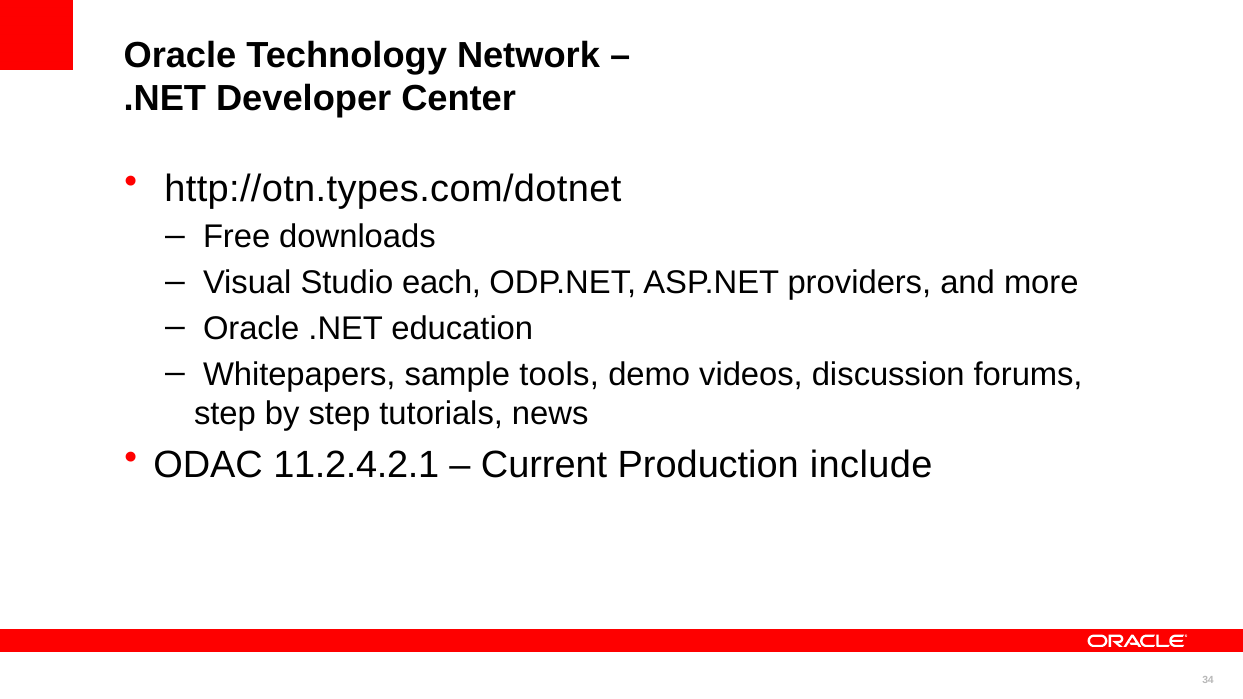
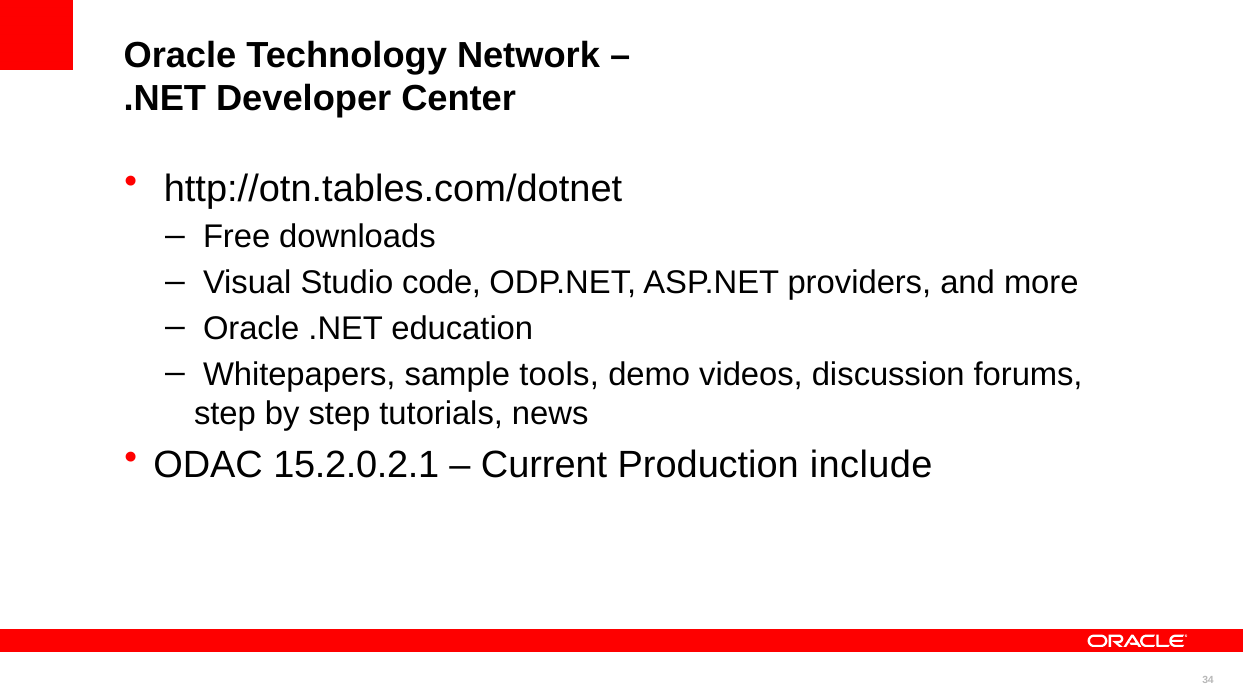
http://otn.types.com/dotnet: http://otn.types.com/dotnet -> http://otn.tables.com/dotnet
each: each -> code
11.2.4.2.1: 11.2.4.2.1 -> 15.2.0.2.1
